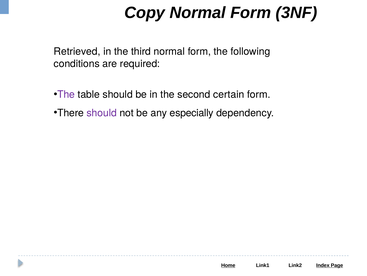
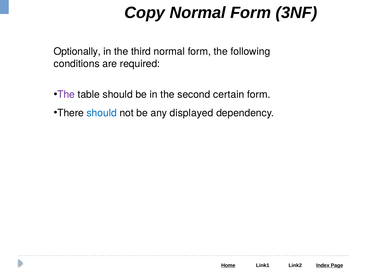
Retrieved: Retrieved -> Optionally
should at (102, 113) colour: purple -> blue
especially: especially -> displayed
